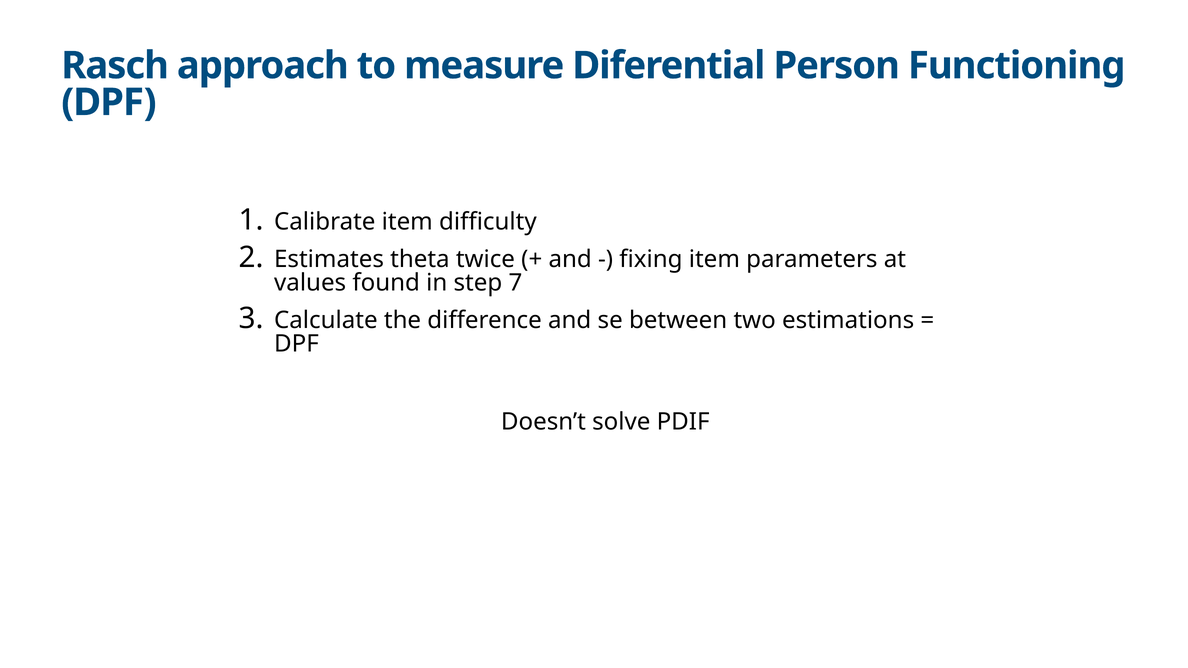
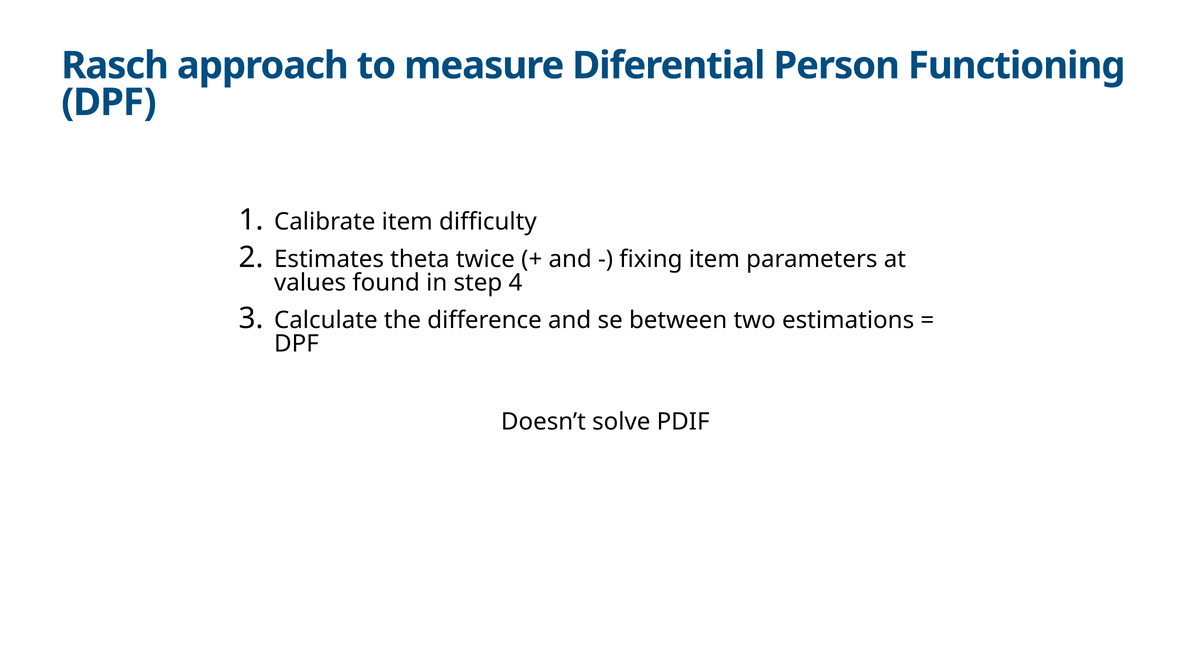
7: 7 -> 4
